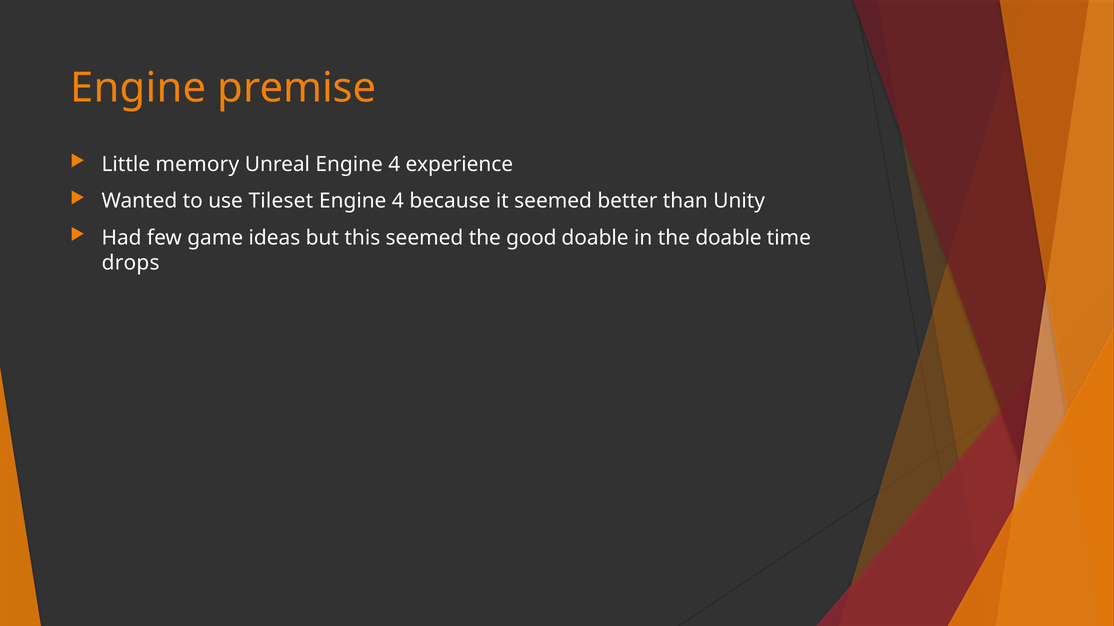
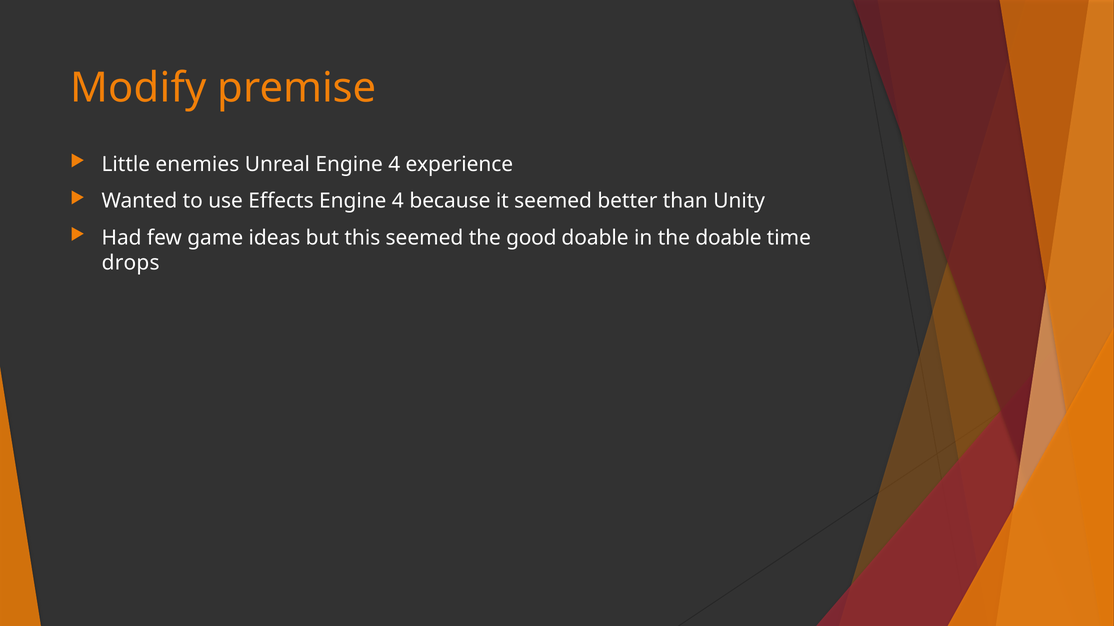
Engine at (138, 88): Engine -> Modify
memory: memory -> enemies
Tileset: Tileset -> Effects
